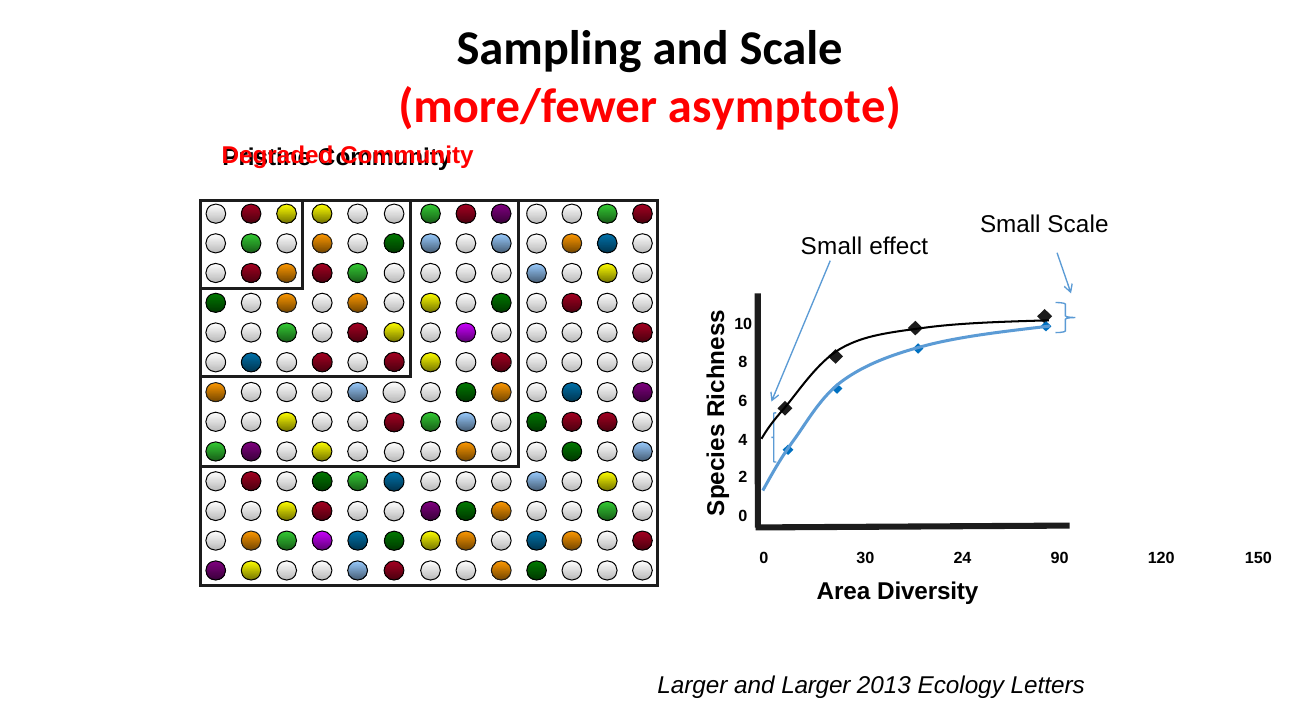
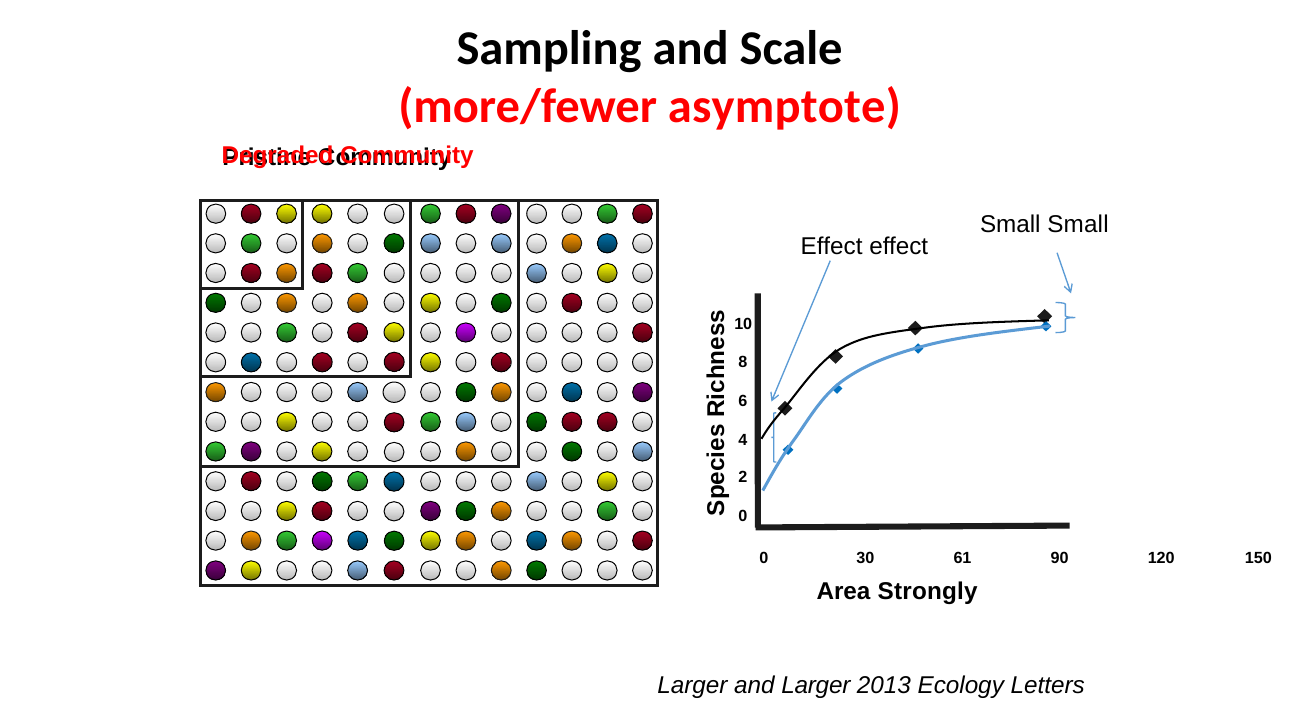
Small Scale: Scale -> Small
Small at (831, 247): Small -> Effect
24: 24 -> 61
Diversity: Diversity -> Strongly
